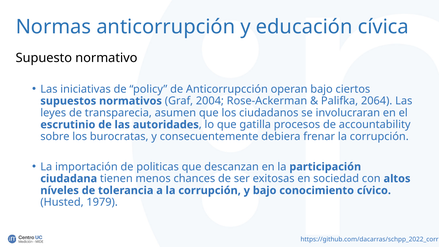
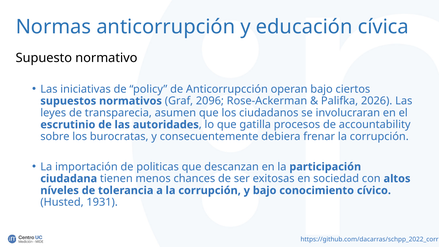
2004: 2004 -> 2096
2064: 2064 -> 2026
1979: 1979 -> 1931
